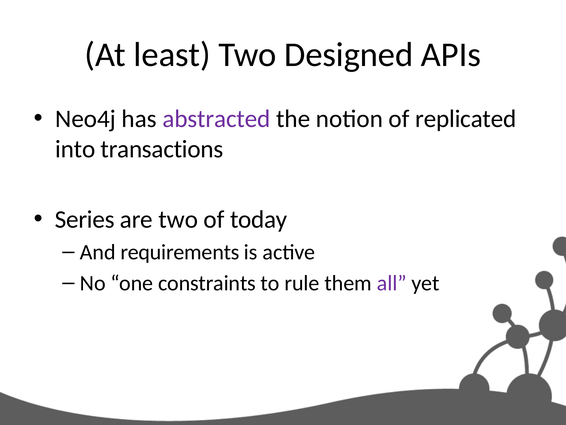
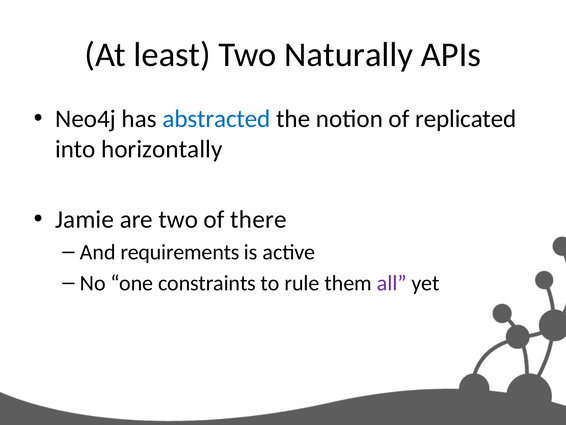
Designed: Designed -> Naturally
abstracted colour: purple -> blue
transactions: transactions -> horizontally
Series: Series -> Jamie
today: today -> there
